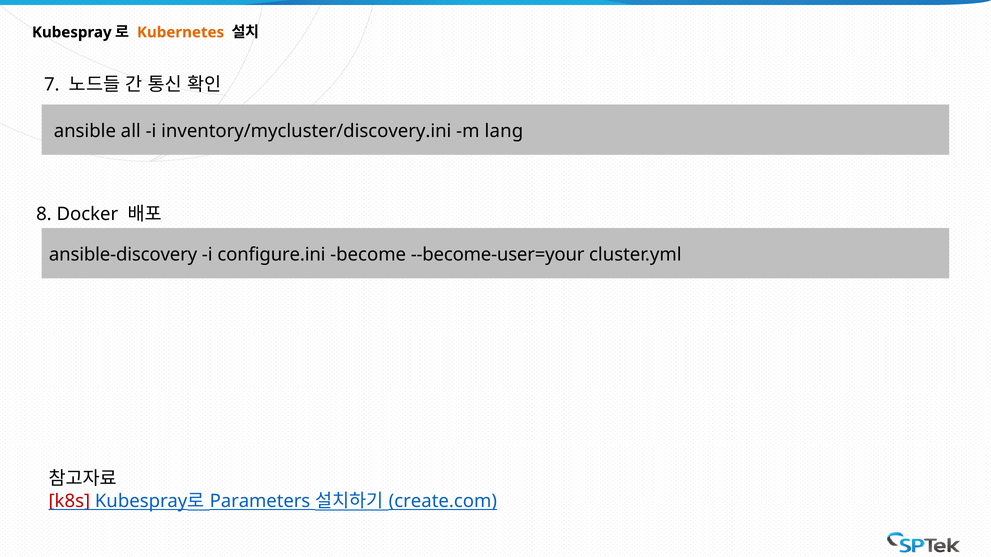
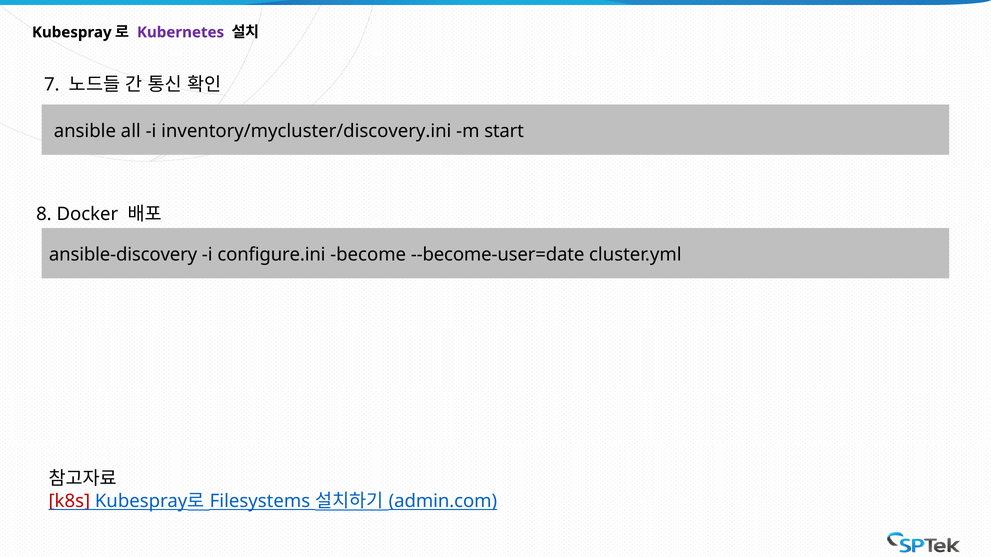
Kubernetes colour: orange -> purple
lang: lang -> start
--become-user=your: --become-user=your -> --become-user=date
Parameters: Parameters -> Filesystems
create.com: create.com -> admin.com
